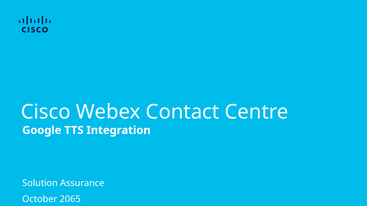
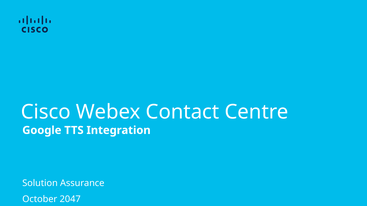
2065: 2065 -> 2047
